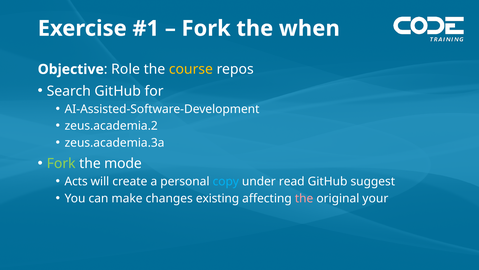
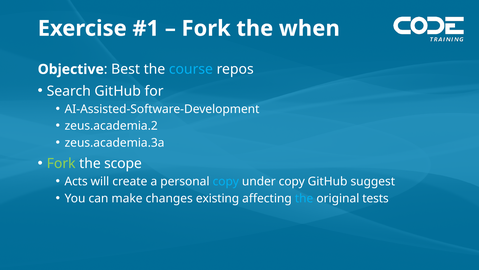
Role: Role -> Best
course colour: yellow -> light blue
mode: mode -> scope
under read: read -> copy
the at (304, 198) colour: pink -> light blue
your: your -> tests
